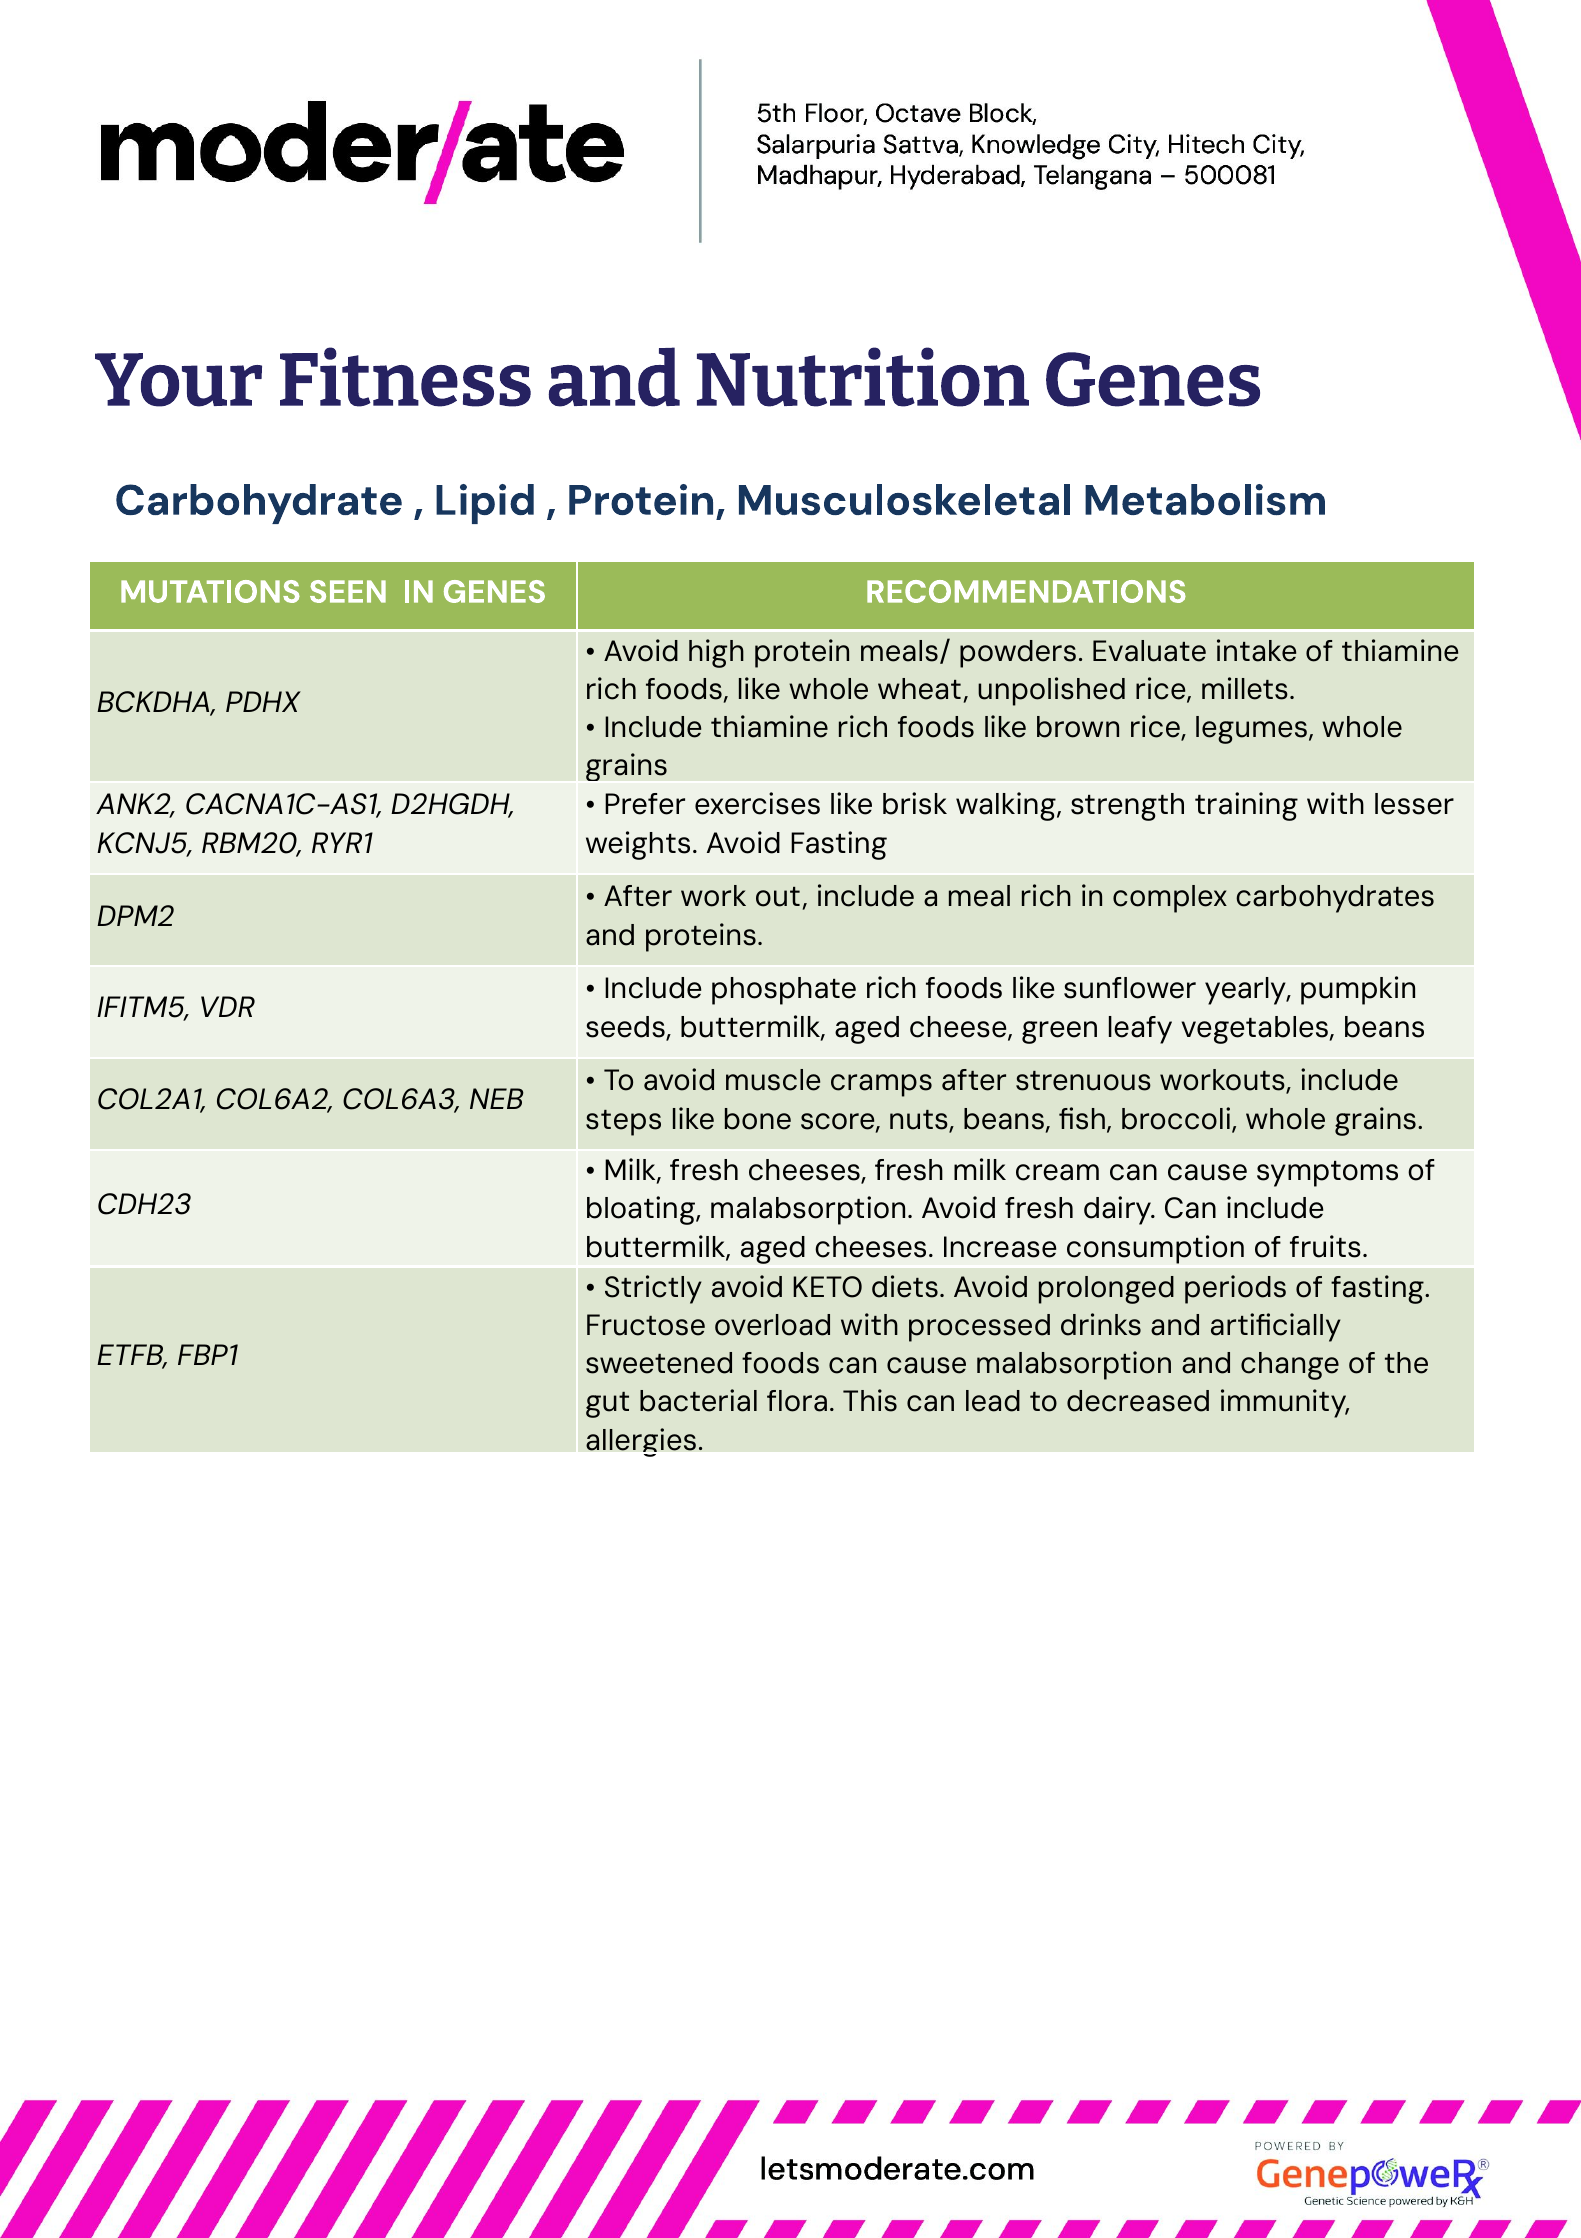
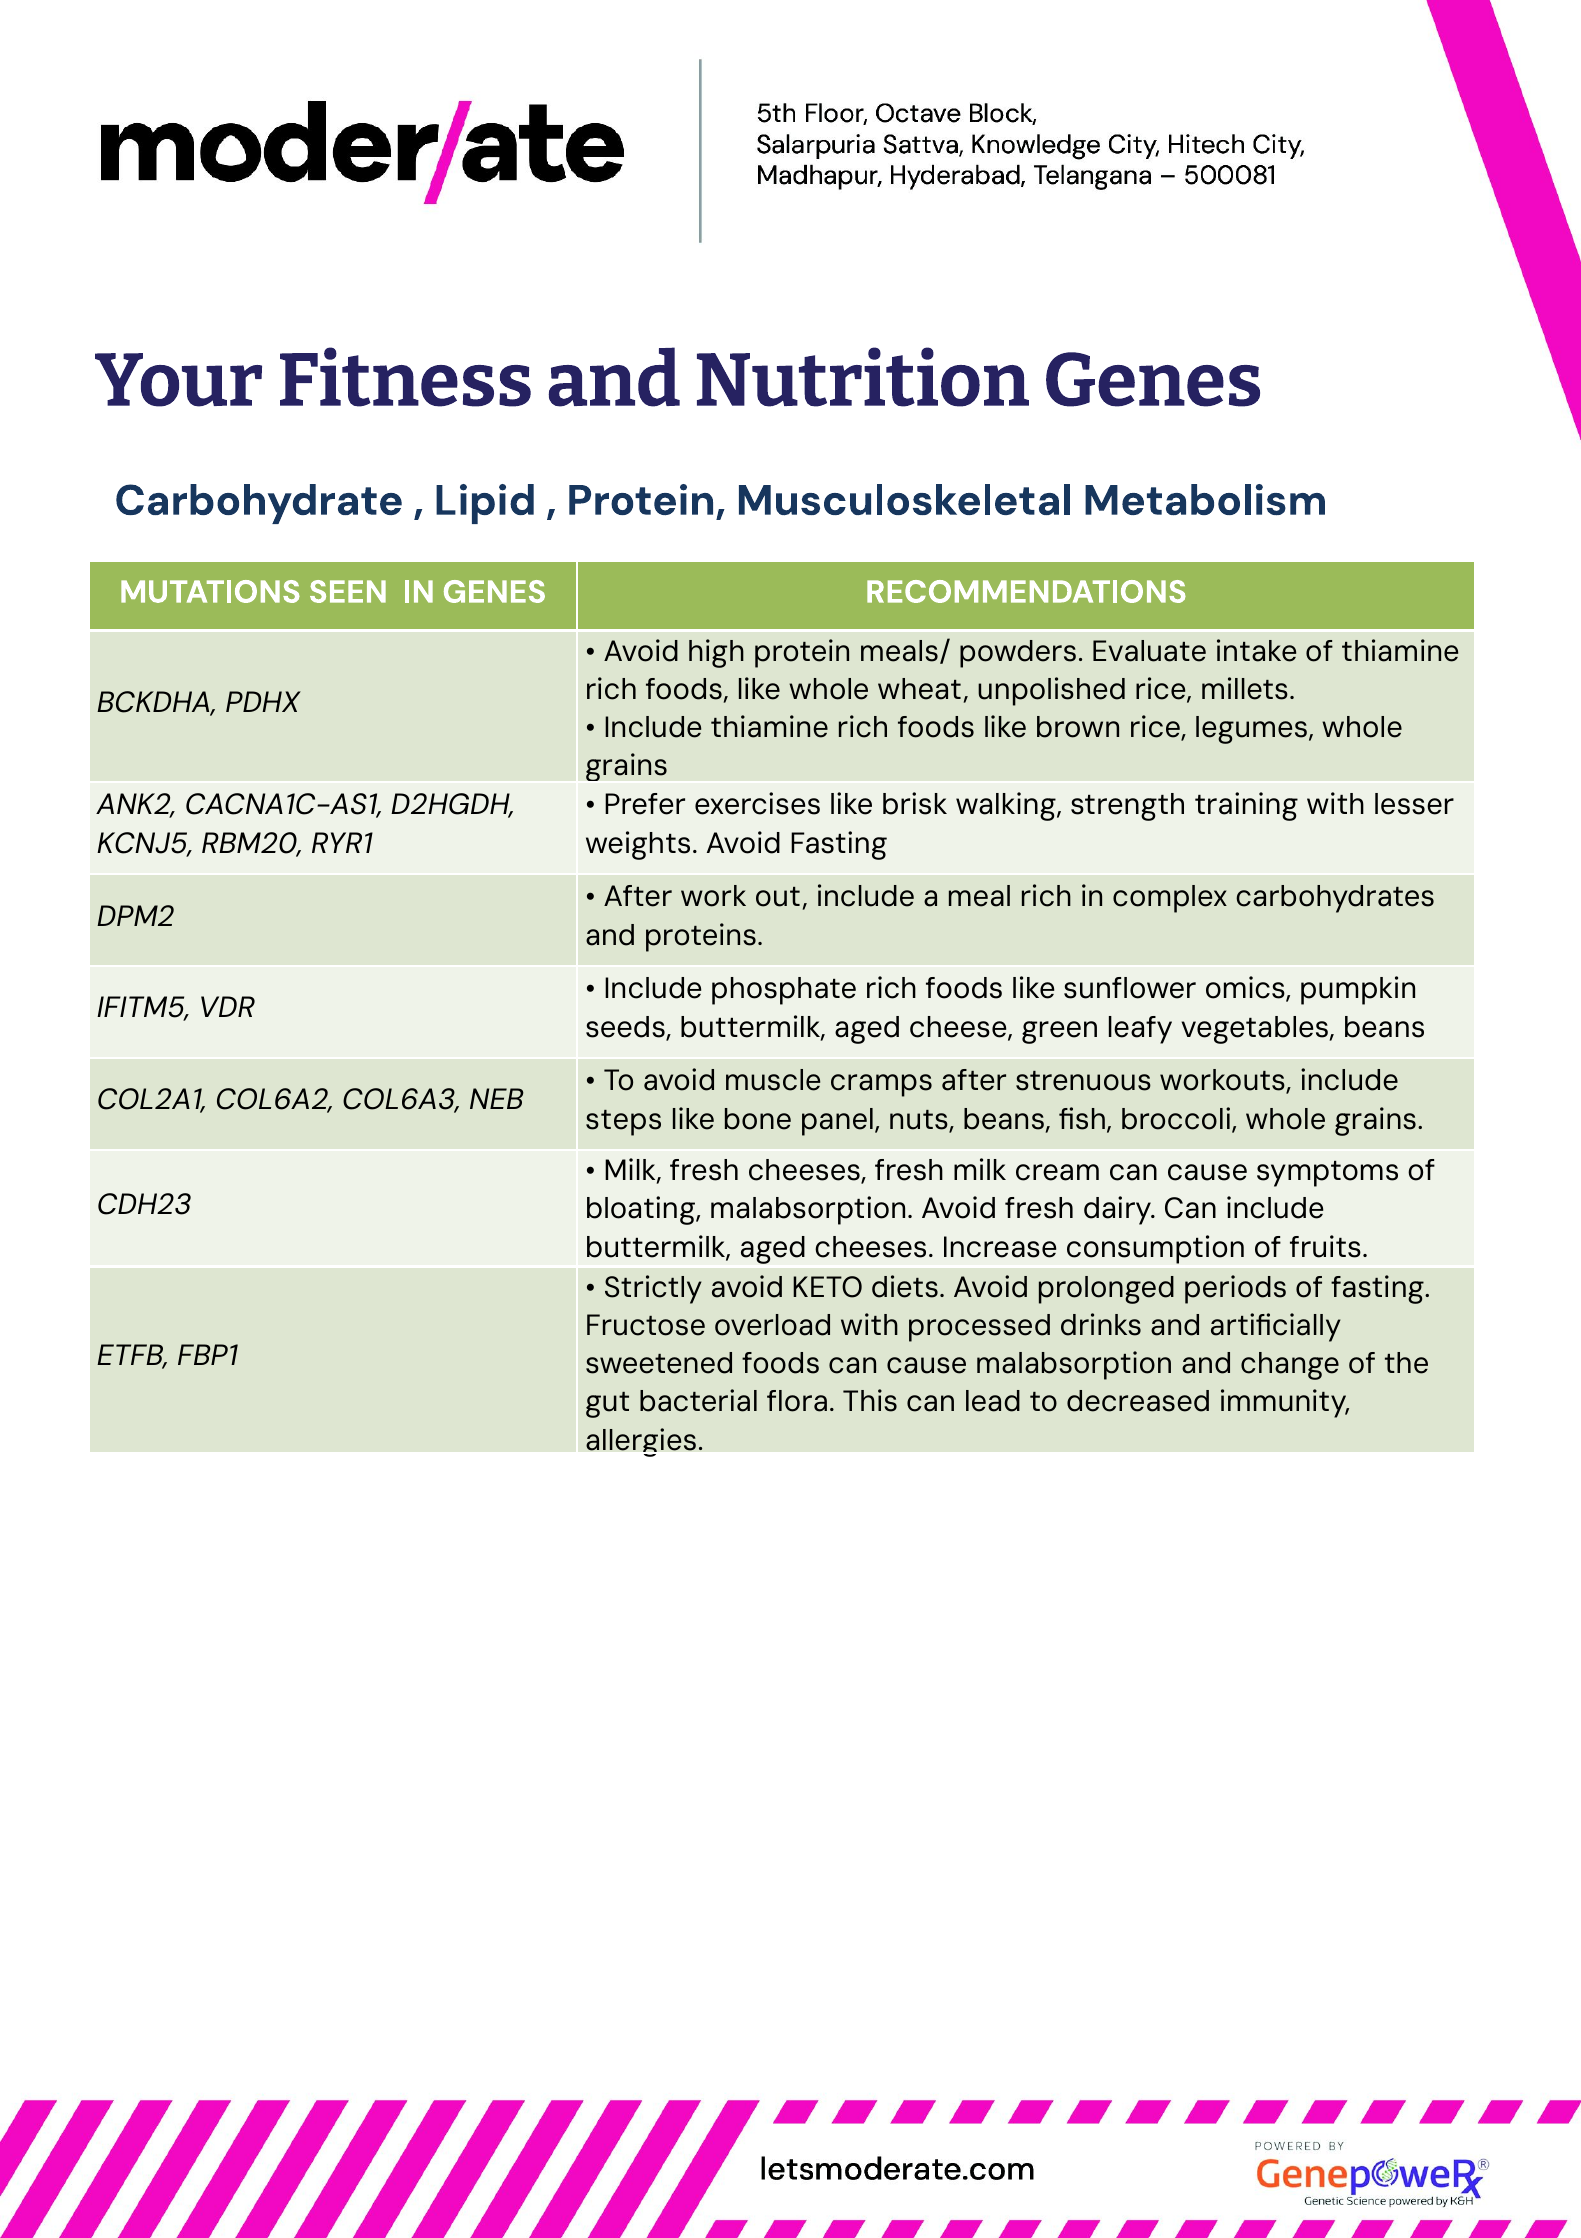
yearly: yearly -> omics
score: score -> panel
